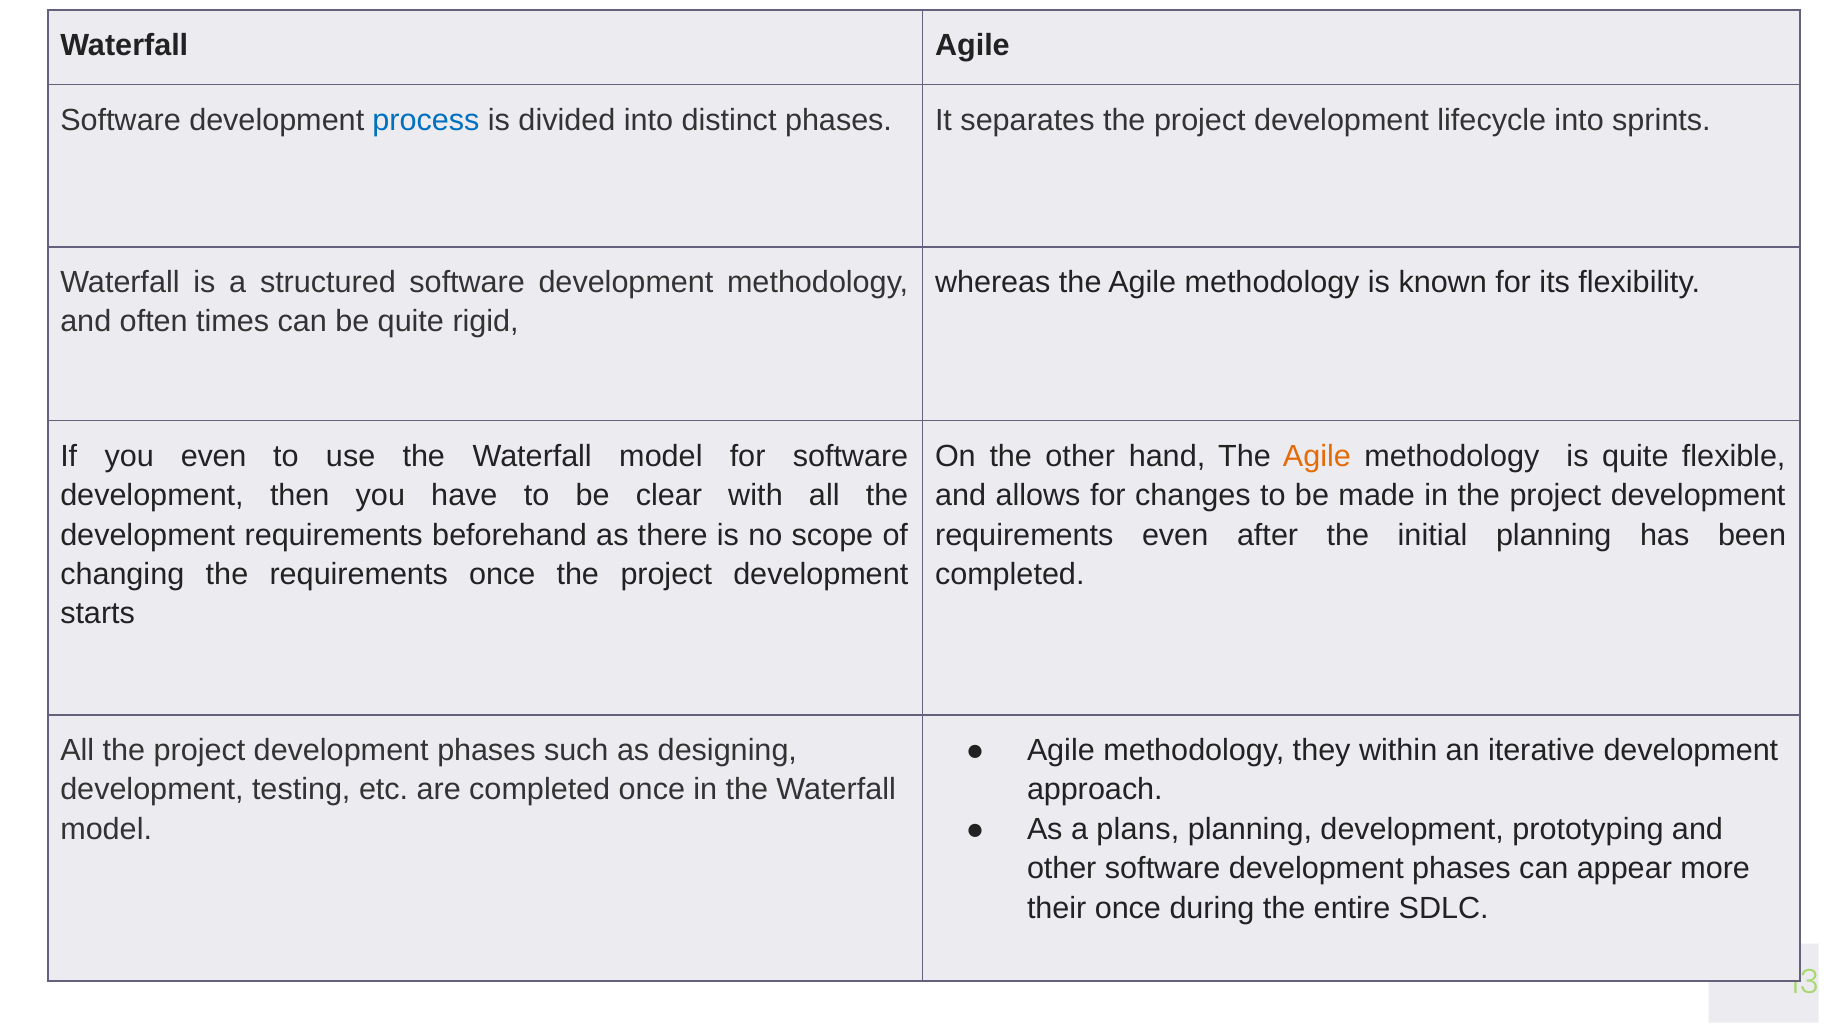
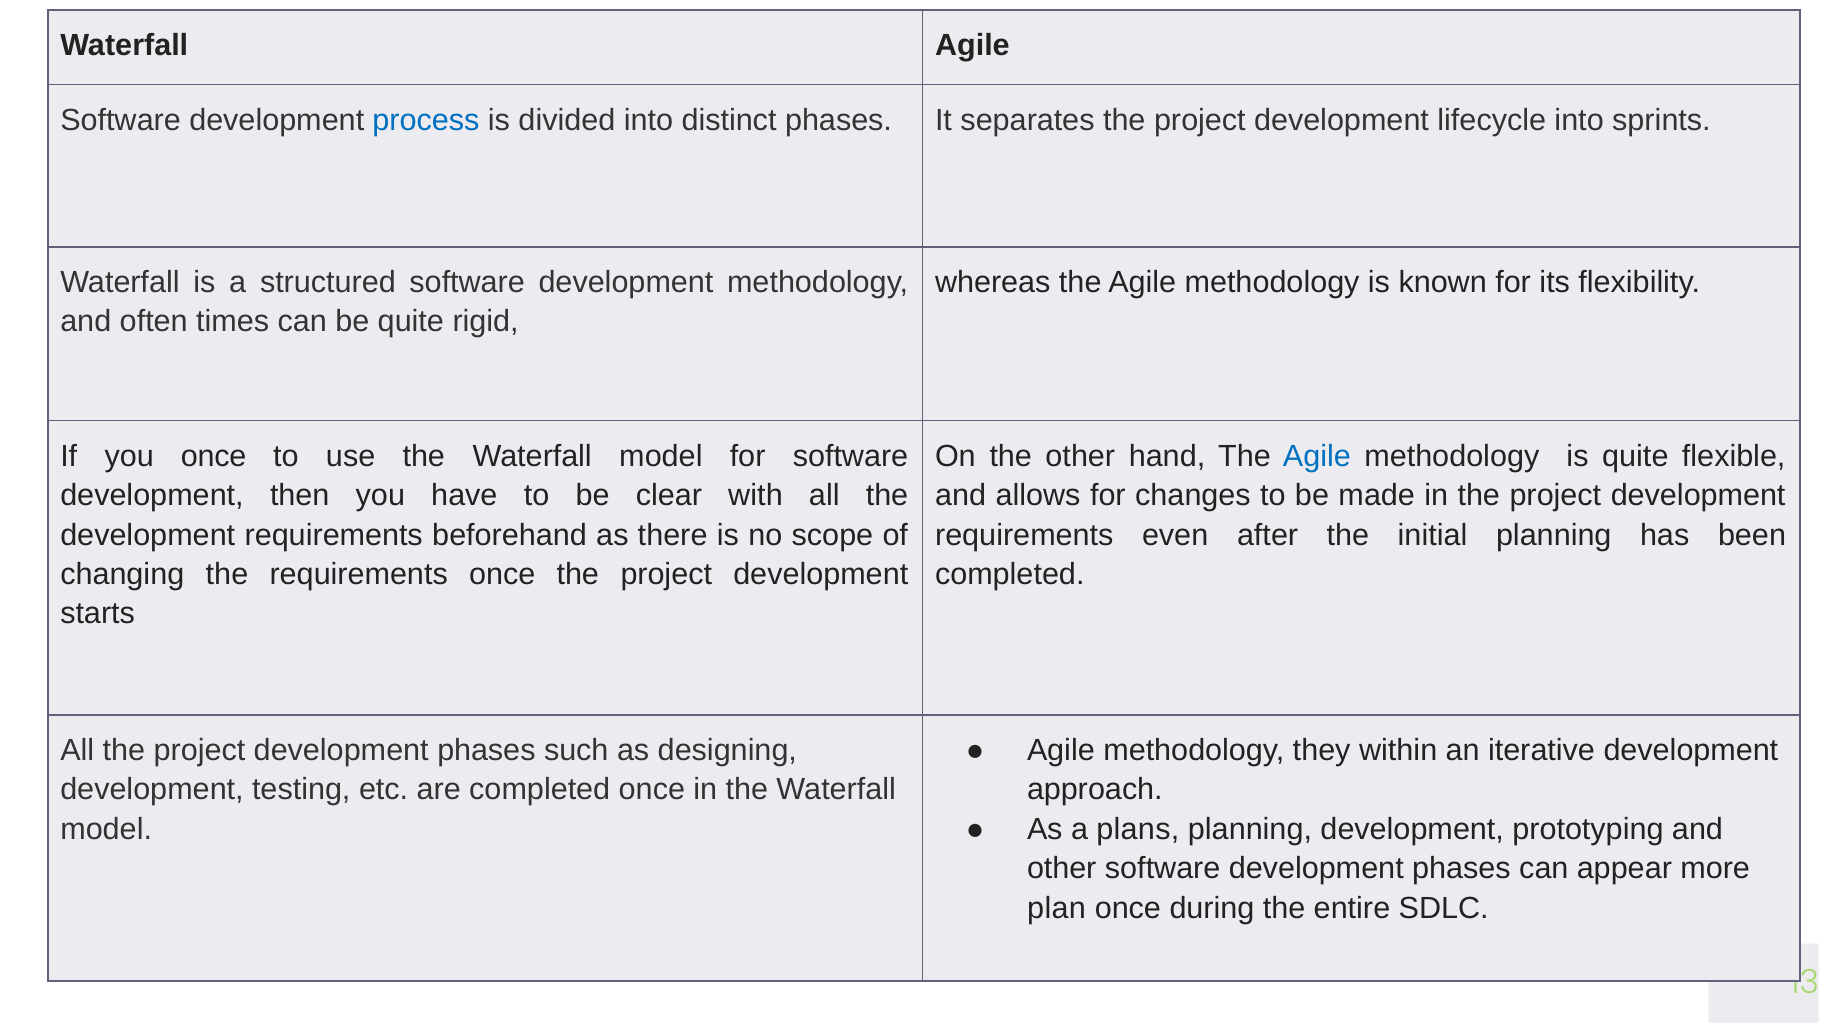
you even: even -> once
Agile at (1317, 456) colour: orange -> blue
their: their -> plan
